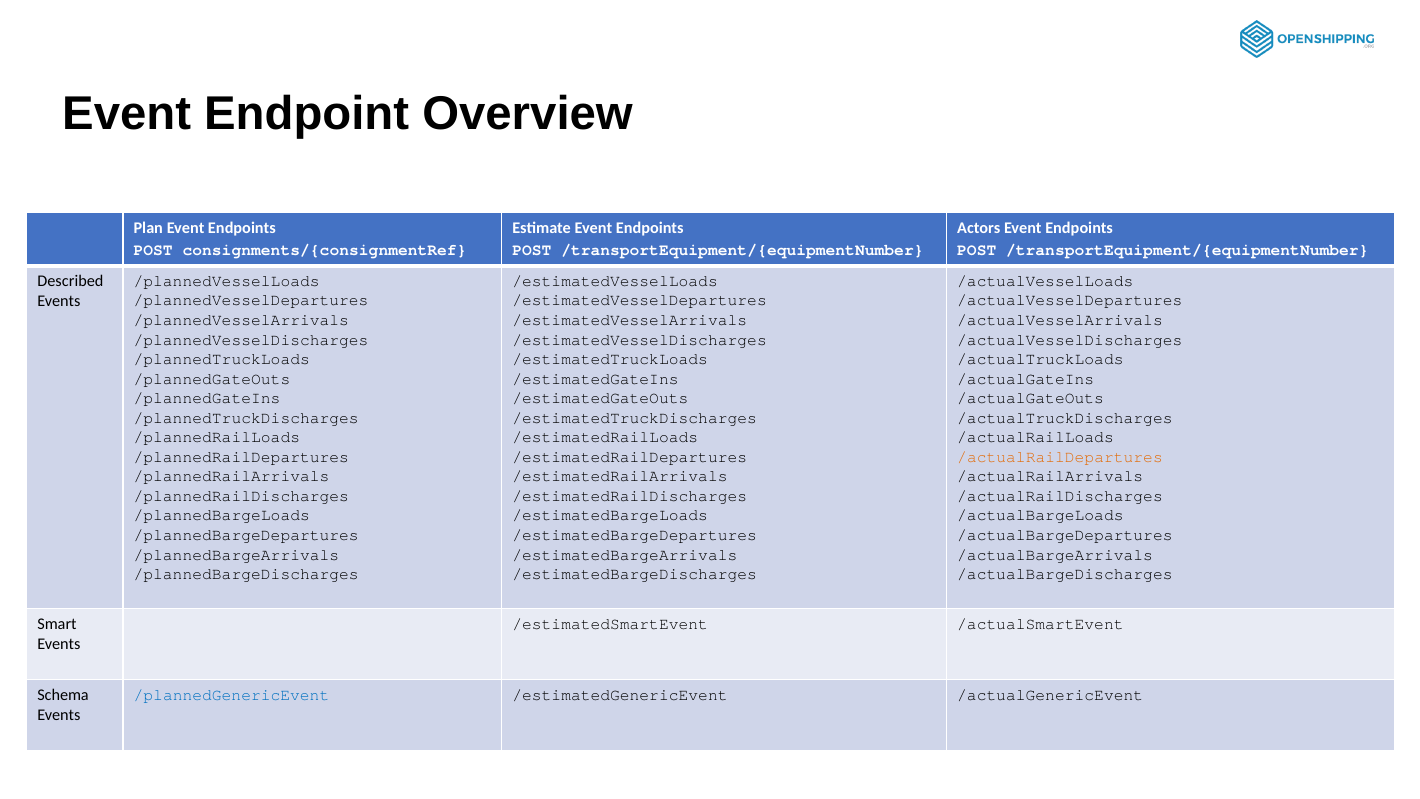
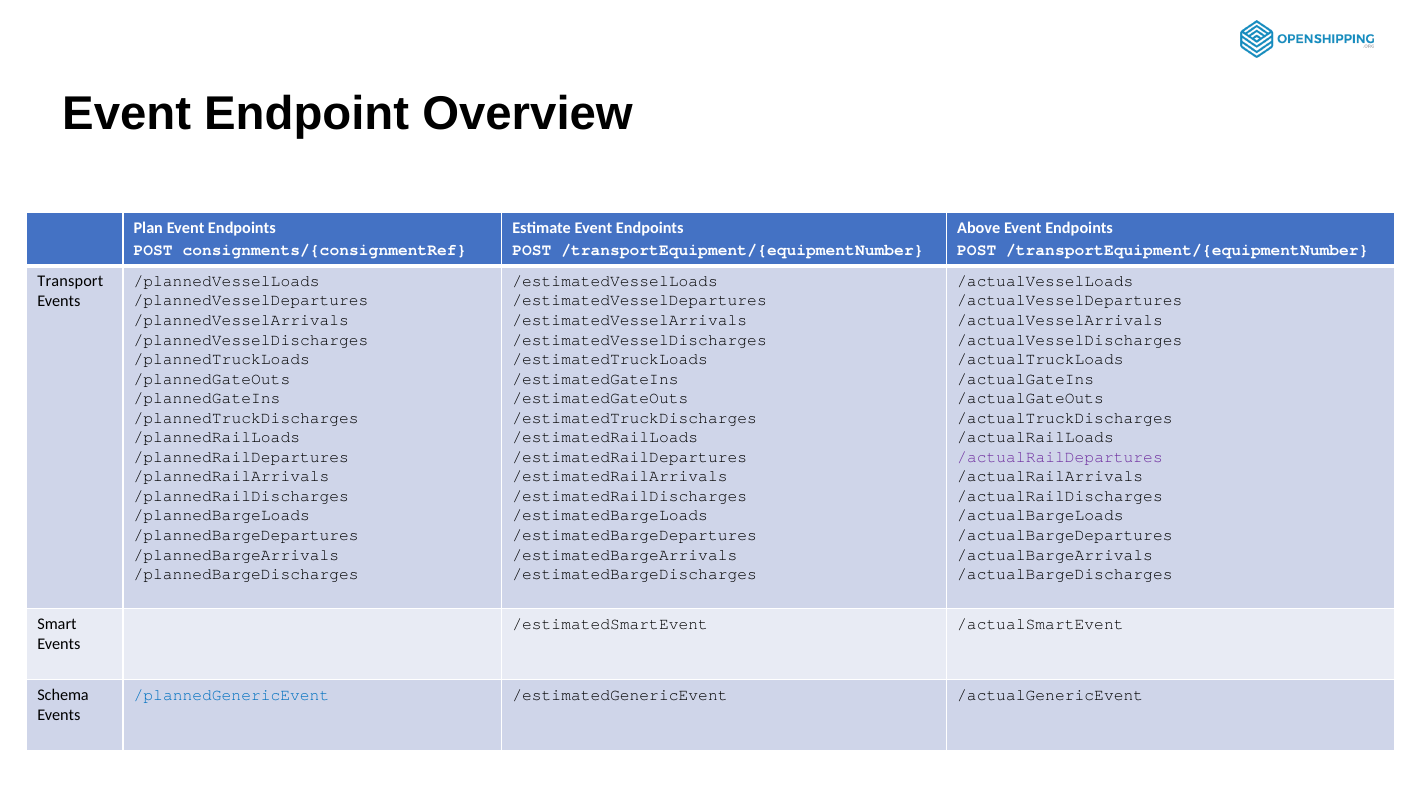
Actors: Actors -> Above
Described: Described -> Transport
/actualRailDepartures colour: orange -> purple
